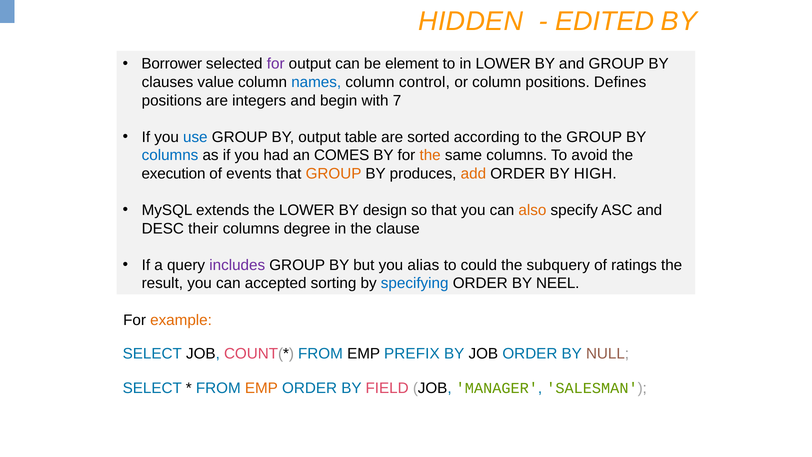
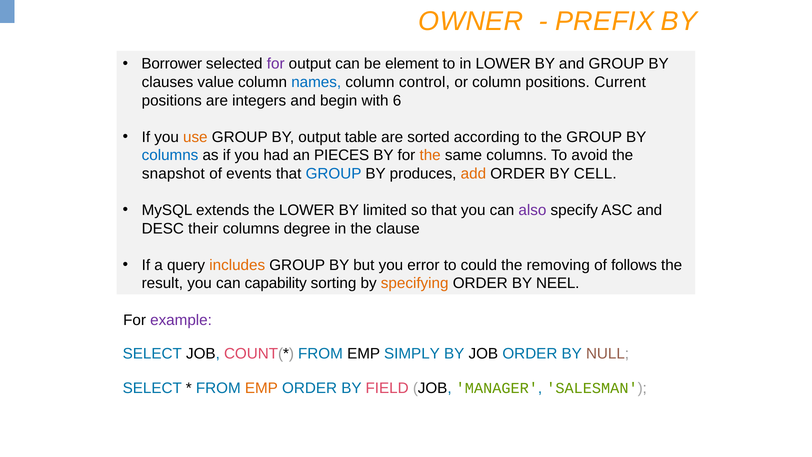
HIDDEN: HIDDEN -> OWNER
EDITED: EDITED -> PREFIX
Defines: Defines -> Current
7: 7 -> 6
use colour: blue -> orange
COMES: COMES -> PIECES
execution: execution -> snapshot
GROUP at (334, 174) colour: orange -> blue
HIGH: HIGH -> CELL
design: design -> limited
also colour: orange -> purple
includes colour: purple -> orange
alias: alias -> error
subquery: subquery -> removing
ratings: ratings -> follows
accepted: accepted -> capability
specifying colour: blue -> orange
example colour: orange -> purple
PREFIX: PREFIX -> SIMPLY
